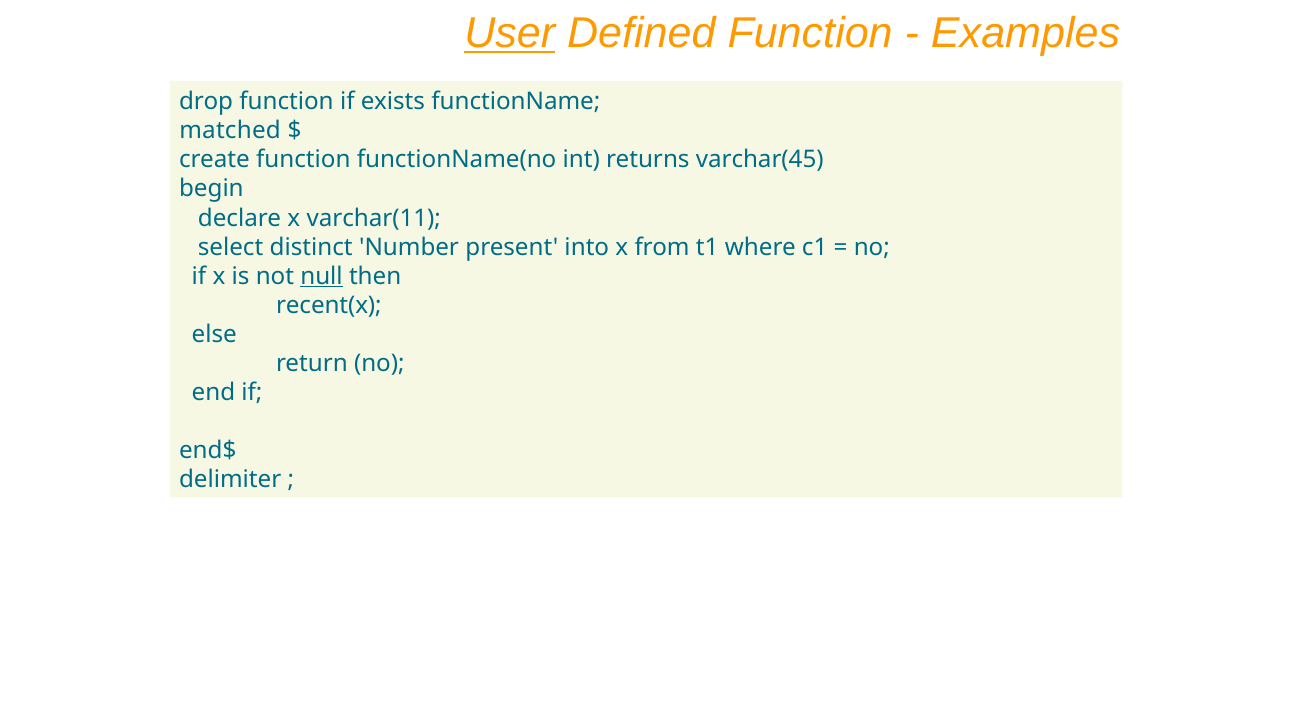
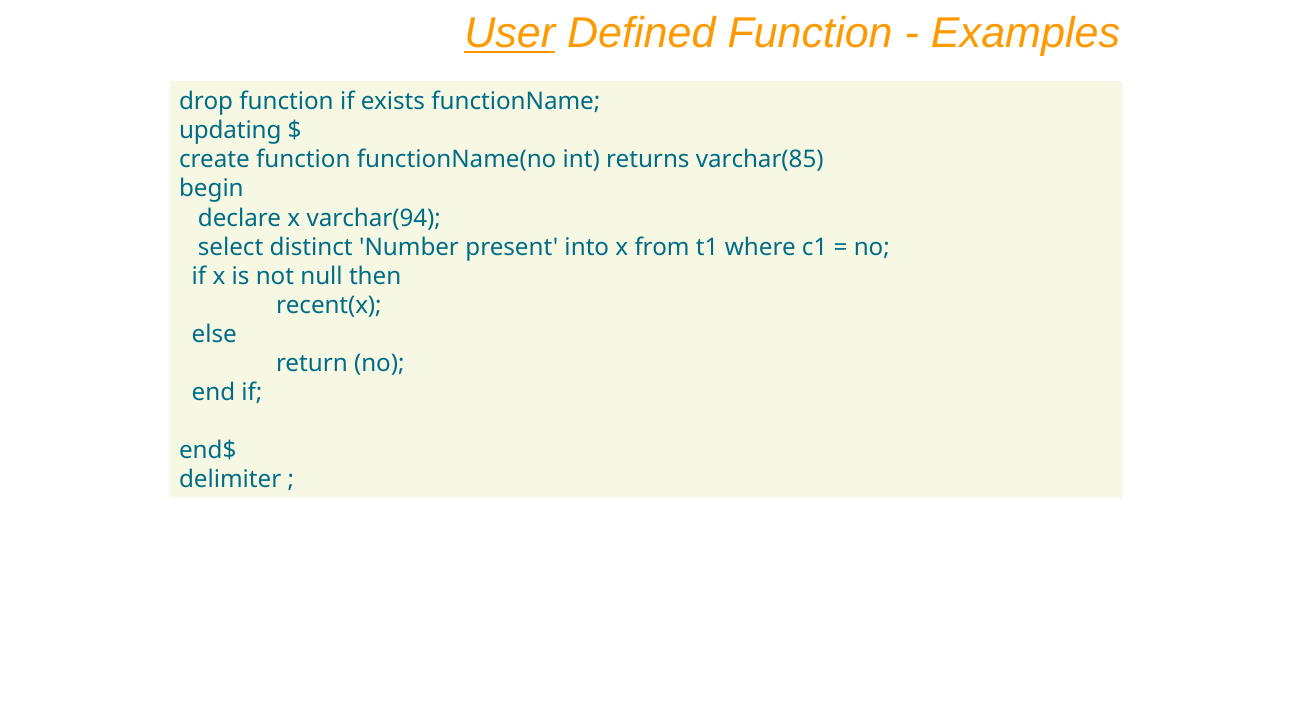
matched: matched -> updating
varchar(45: varchar(45 -> varchar(85
varchar(11: varchar(11 -> varchar(94
null underline: present -> none
